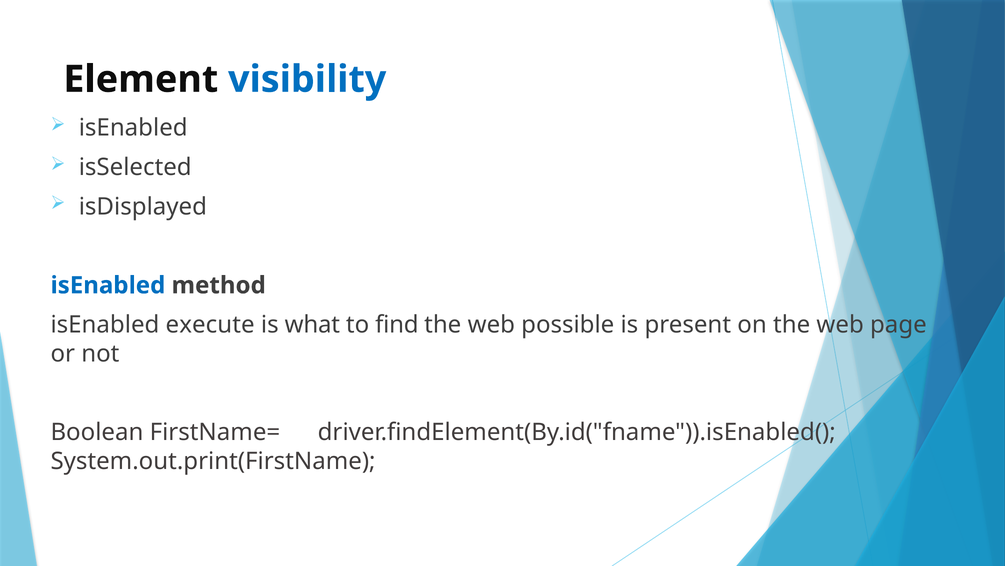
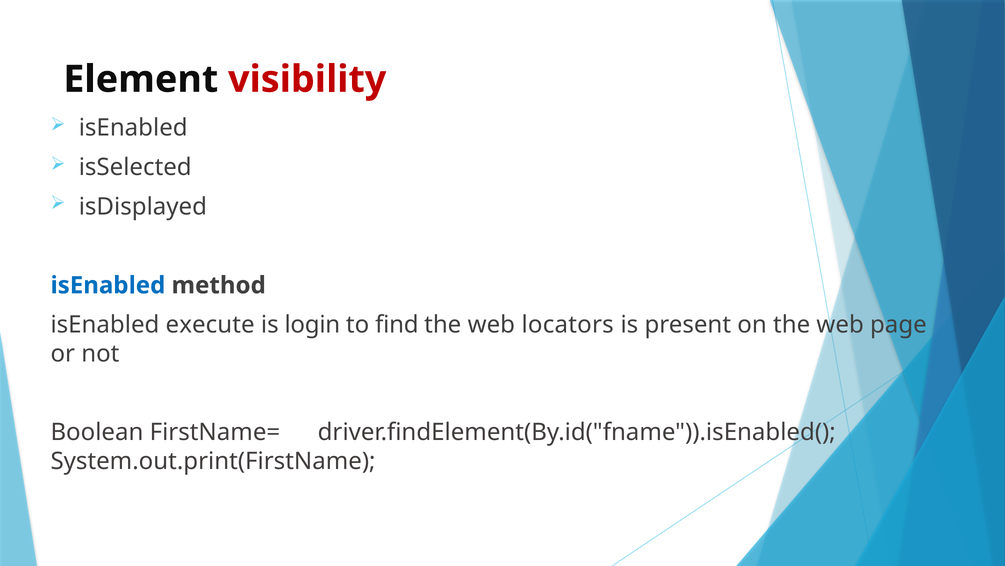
visibility colour: blue -> red
what: what -> login
possible: possible -> locators
